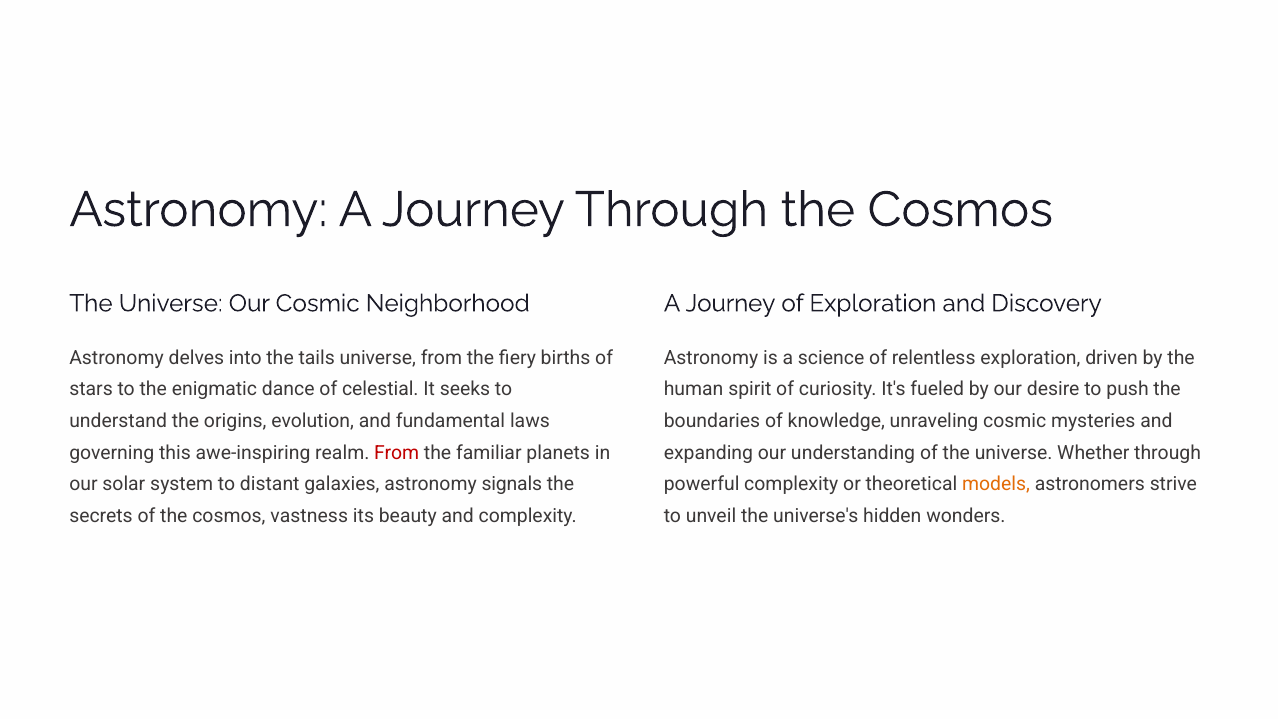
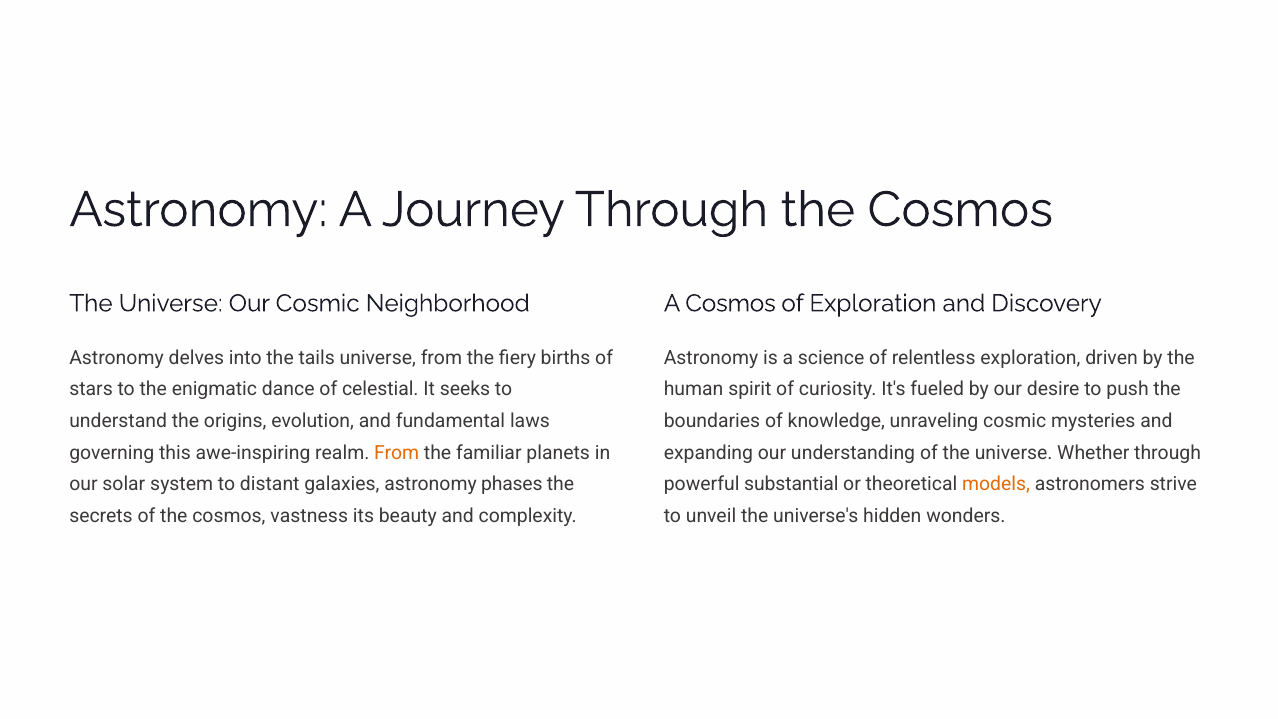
Journey at (730, 303): Journey -> Cosmos
From at (397, 453) colour: red -> orange
signals: signals -> phases
powerful complexity: complexity -> substantial
